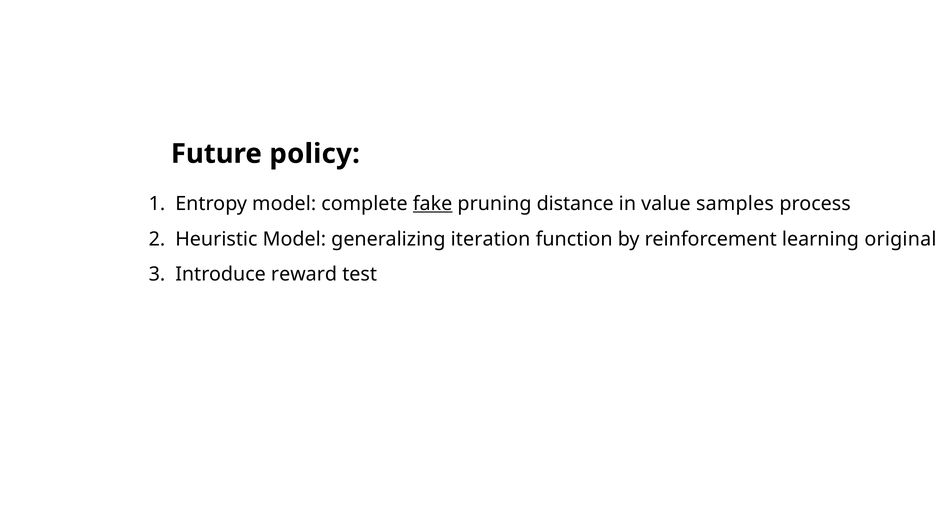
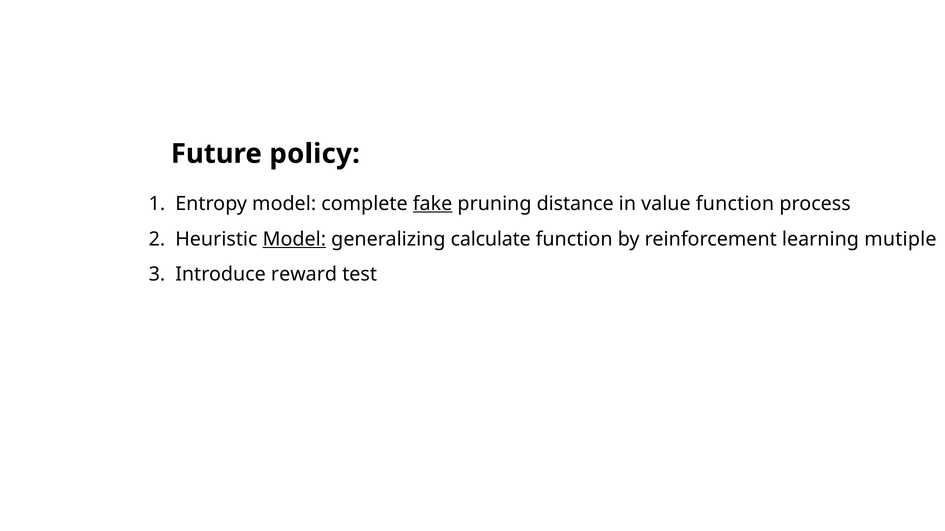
value samples: samples -> function
Model at (294, 239) underline: none -> present
iteration: iteration -> calculate
original: original -> mutiple
